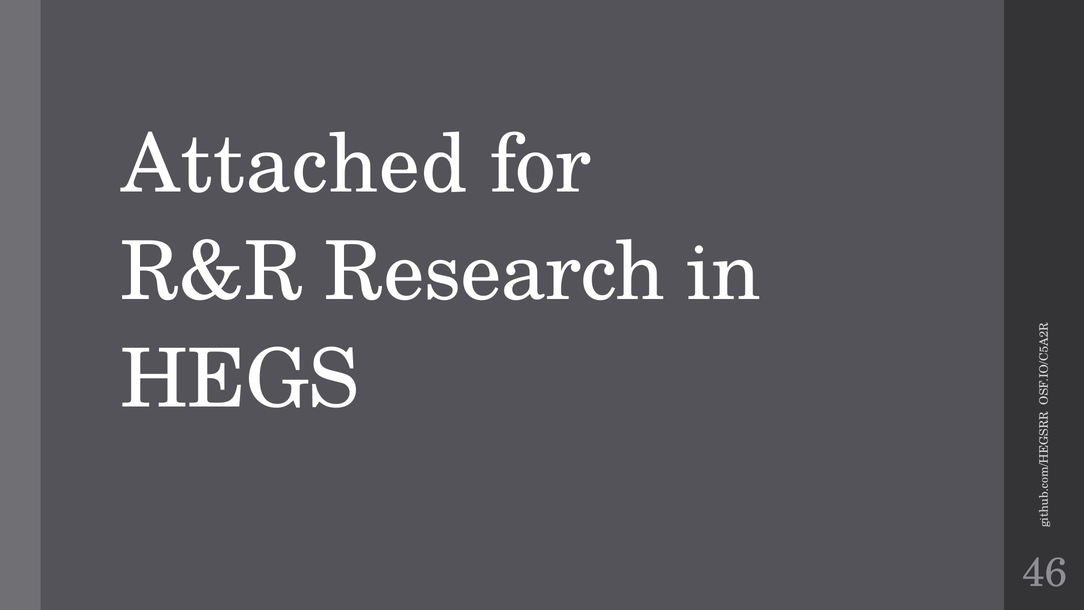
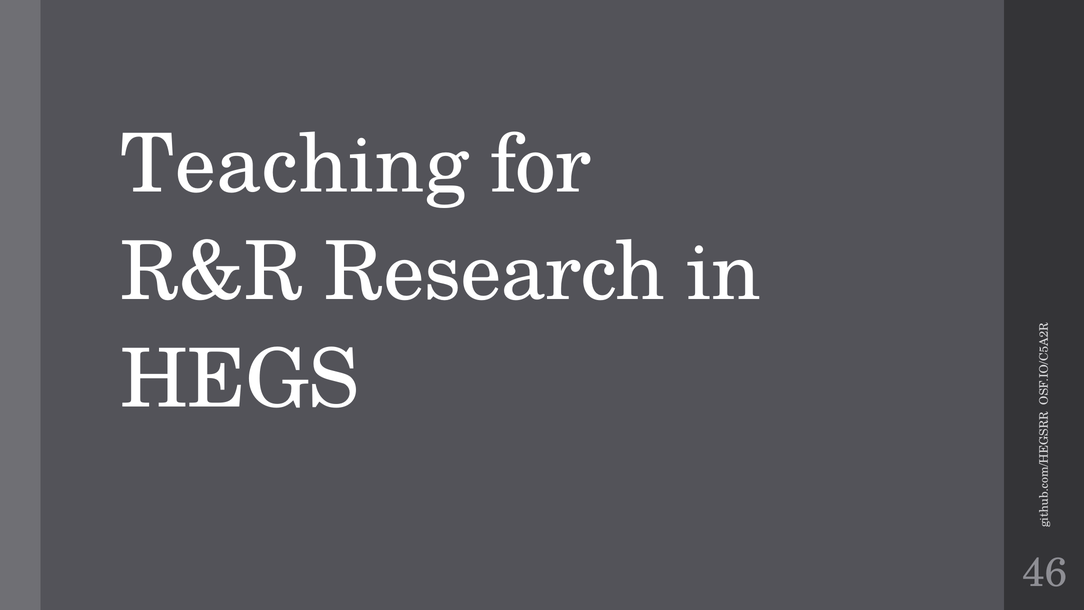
Attached: Attached -> Teaching
